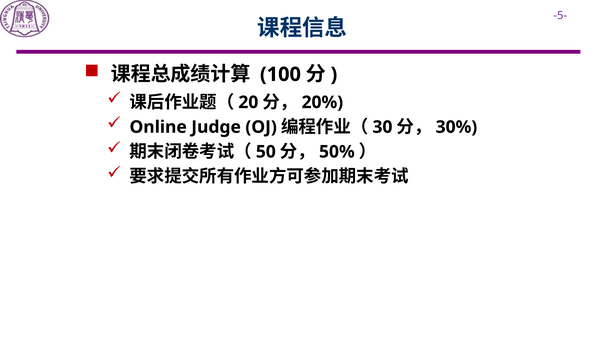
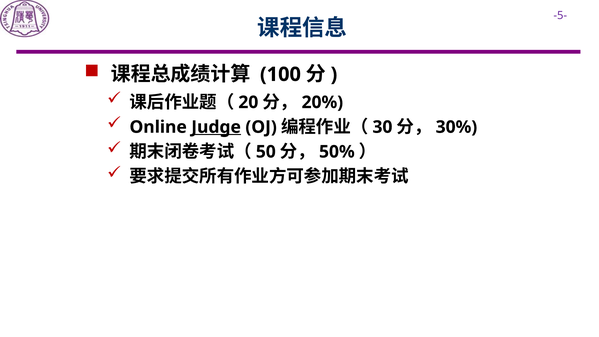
Judge underline: none -> present
